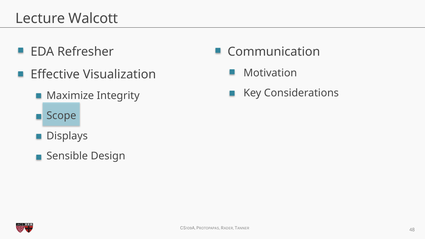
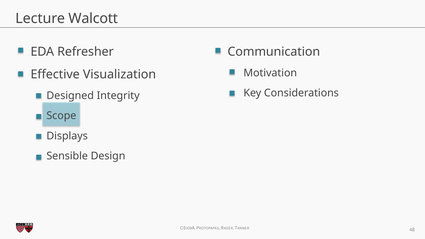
Maximize: Maximize -> Designed
